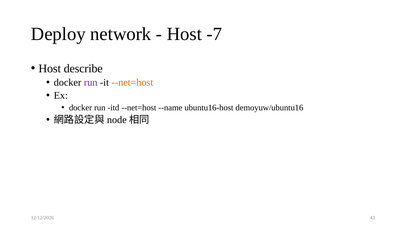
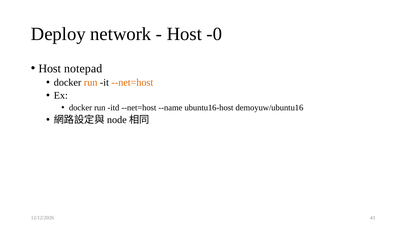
-7: -7 -> -0
describe: describe -> notepad
run at (91, 83) colour: purple -> orange
